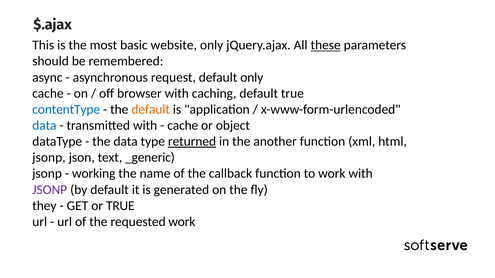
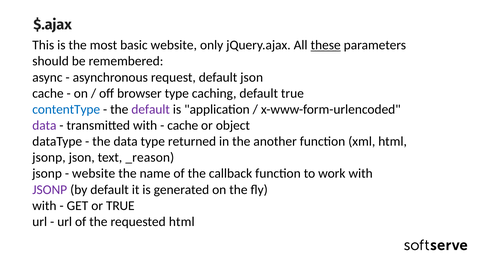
default only: only -> json
browser with: with -> type
default at (151, 110) colour: orange -> purple
data at (44, 126) colour: blue -> purple
returned underline: present -> none
_generic: _generic -> _reason
working at (94, 174): working -> website
they at (44, 206): they -> with
requested work: work -> html
